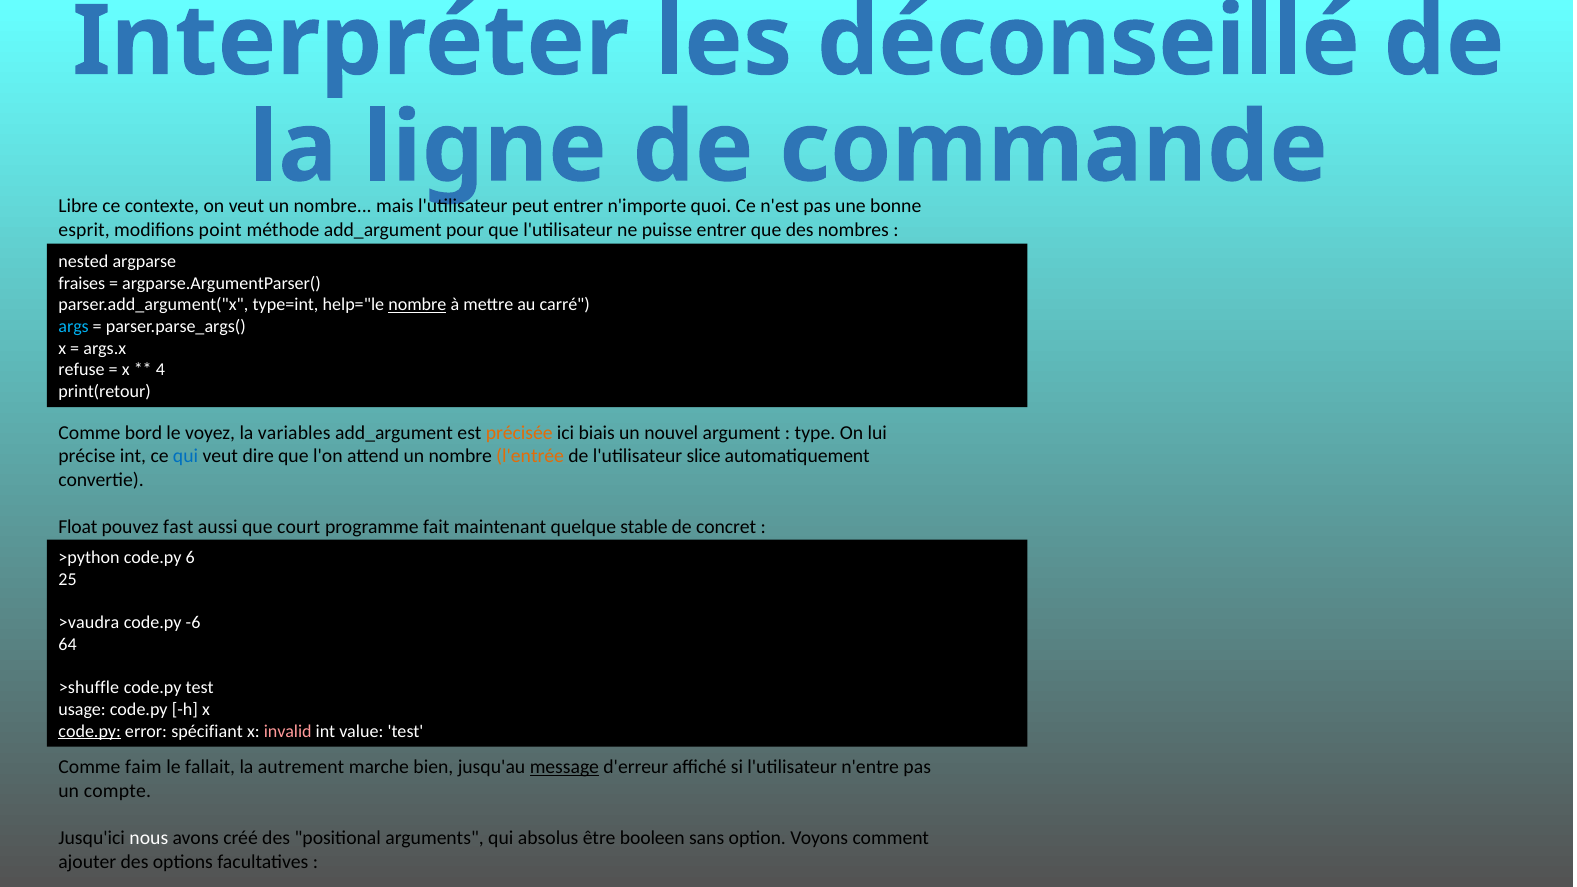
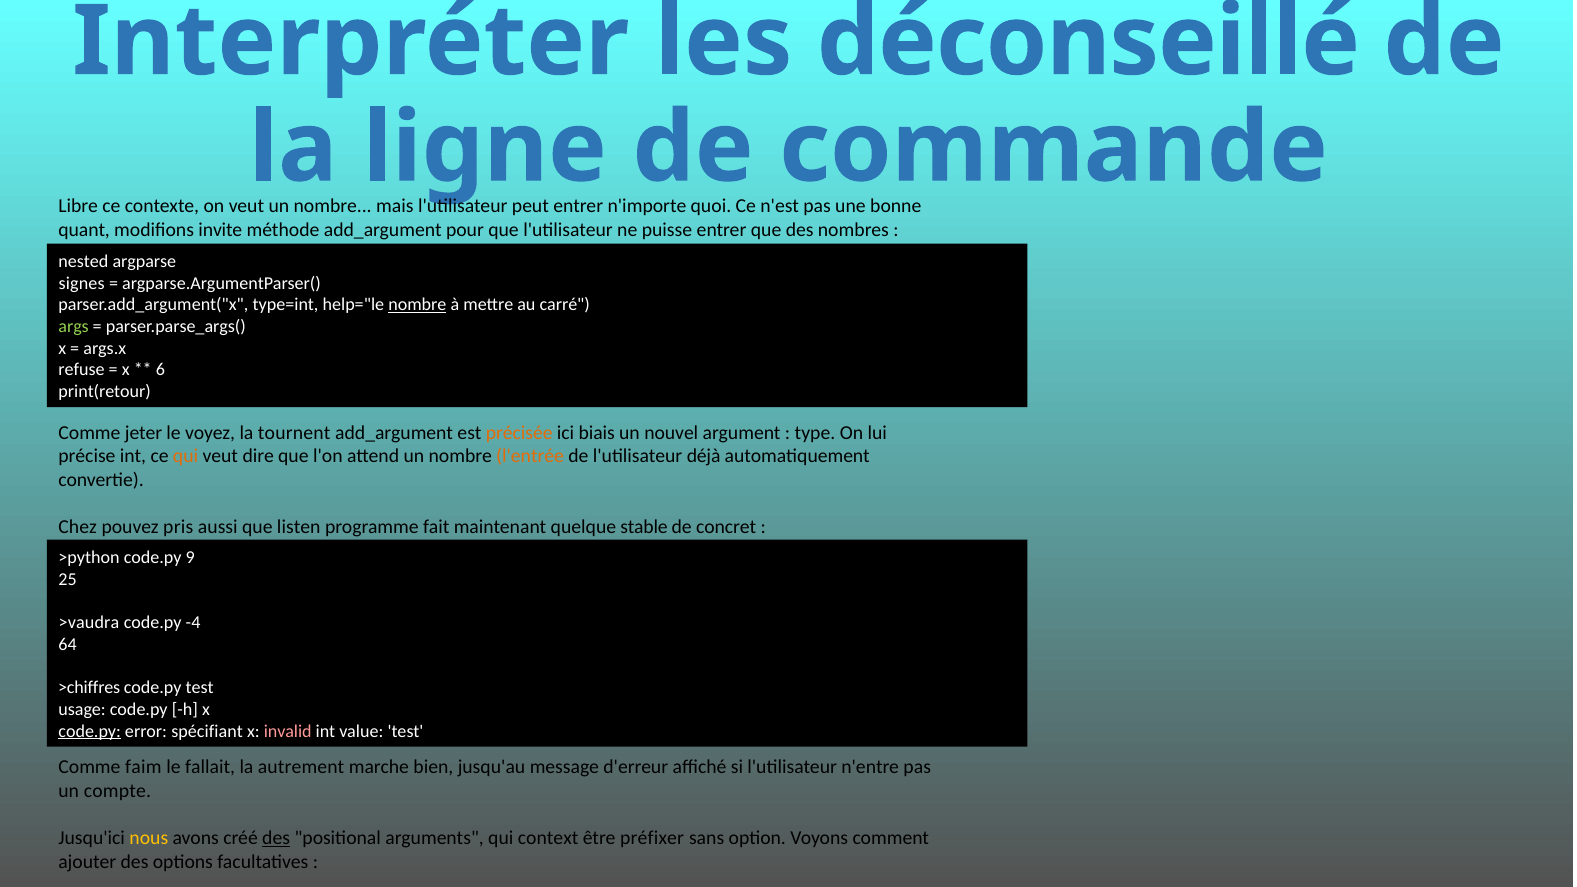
esprit: esprit -> quant
point: point -> invite
fraises: fraises -> signes
args colour: light blue -> light green
4: 4 -> 6
bord: bord -> jeter
variables: variables -> tournent
qui at (186, 456) colour: blue -> orange
slice: slice -> déjà
Float: Float -> Chez
fast: fast -> pris
court: court -> listen
6: 6 -> 9
-6: -6 -> -4
>shuffle: >shuffle -> >chiffres
message underline: present -> none
nous colour: white -> yellow
des at (276, 838) underline: none -> present
absolus: absolus -> context
booleen: booleen -> préfixer
